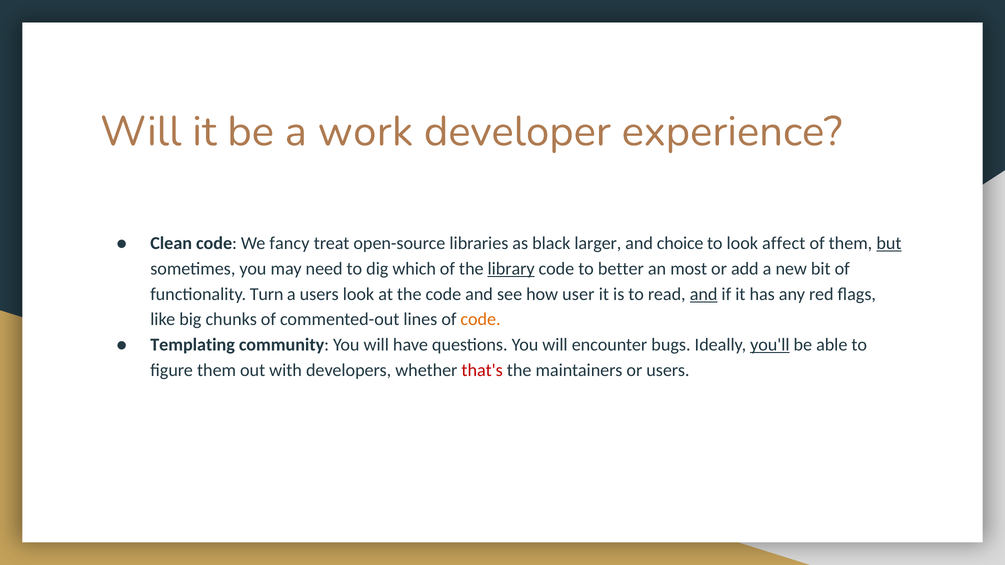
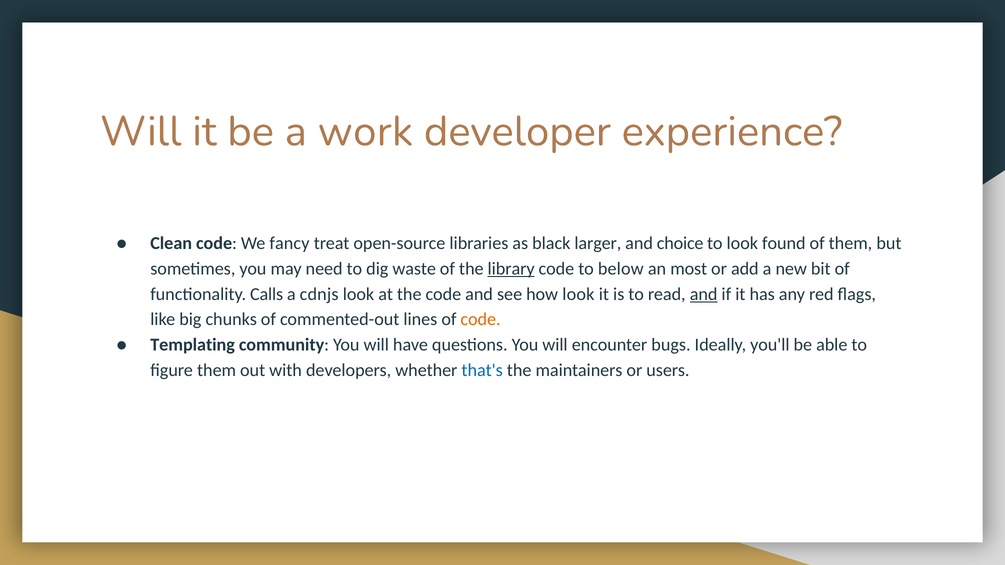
affect: affect -> found
but underline: present -> none
which: which -> waste
better: better -> below
Turn: Turn -> Calls
a users: users -> cdnjs
how user: user -> look
you'll underline: present -> none
that's colour: red -> blue
